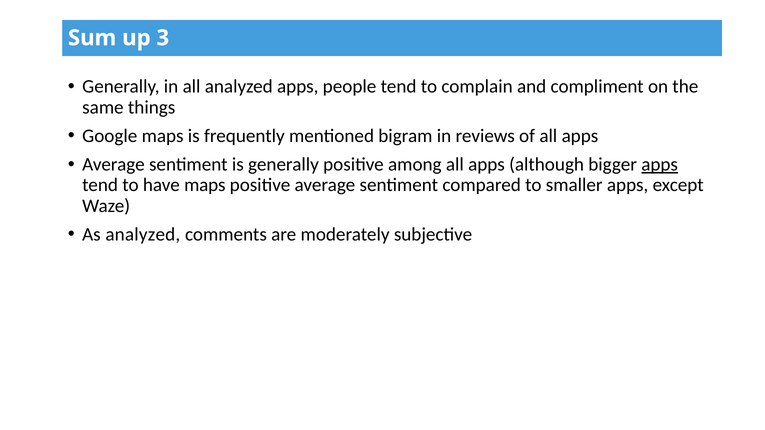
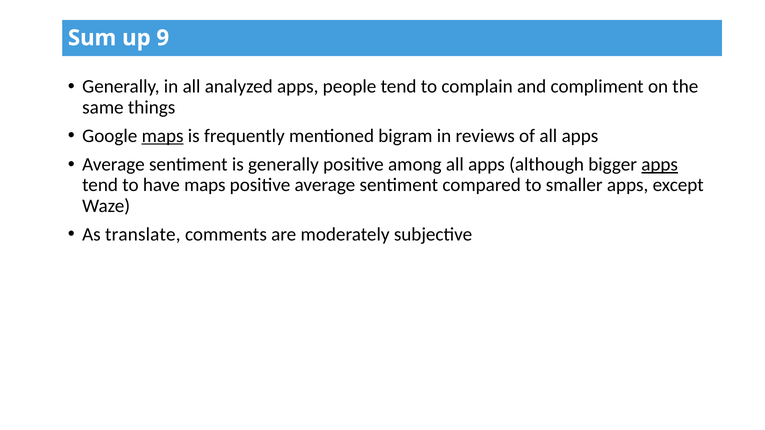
3: 3 -> 9
maps at (163, 136) underline: none -> present
As analyzed: analyzed -> translate
